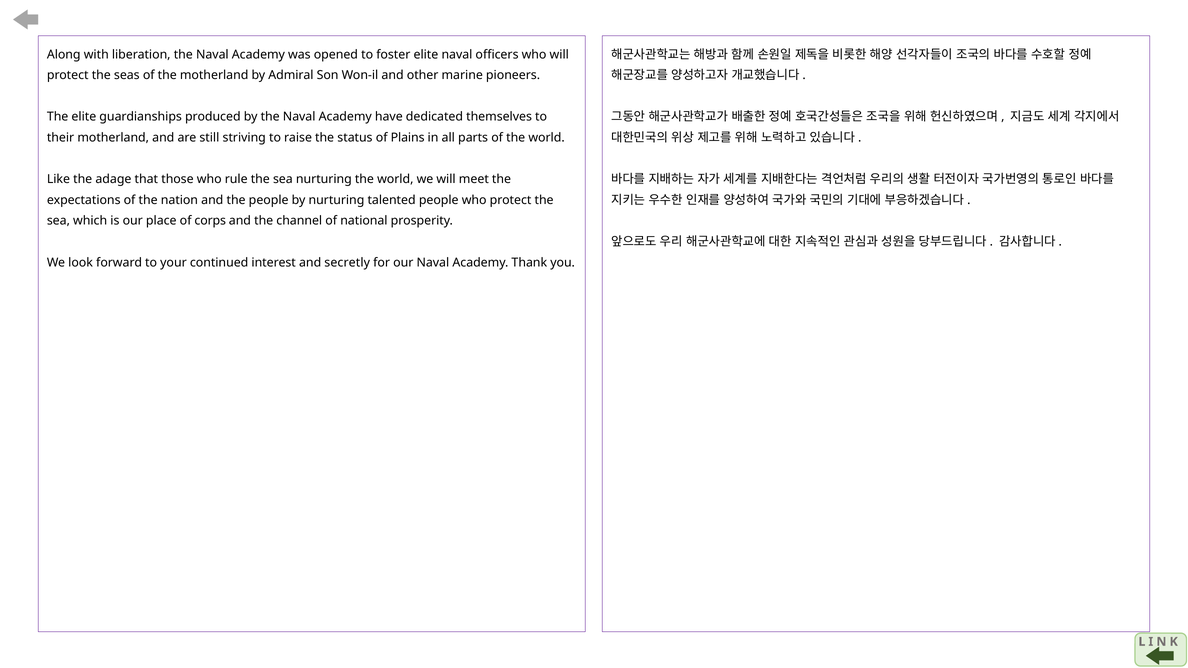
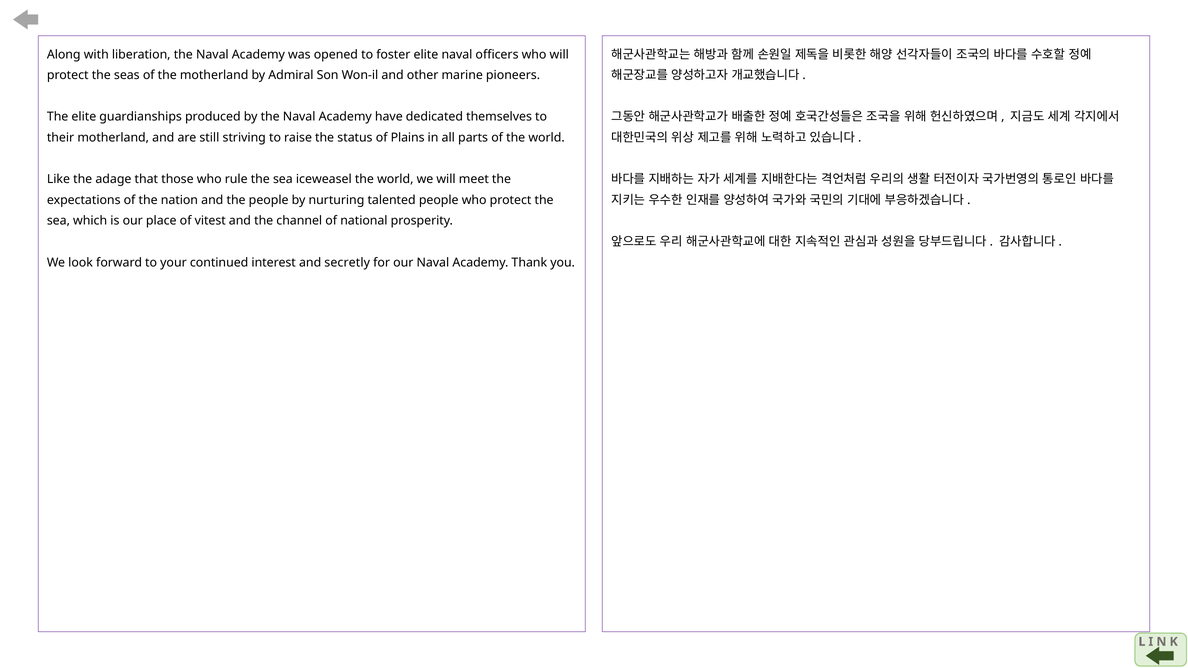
sea nurturing: nurturing -> iceweasel
corps: corps -> vitest
